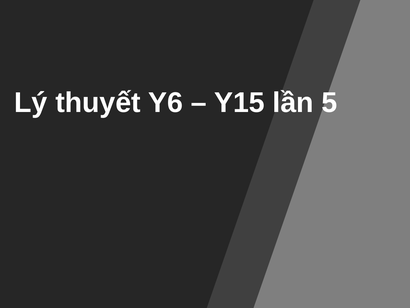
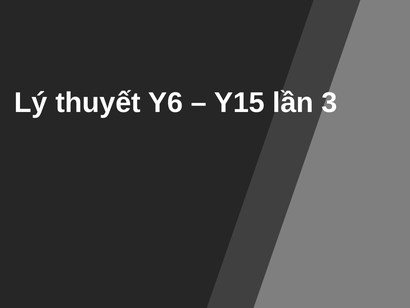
5: 5 -> 3
